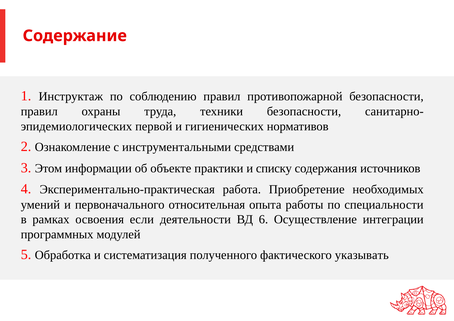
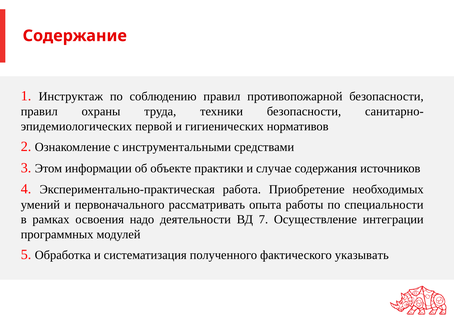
списку: списку -> случае
относительная: относительная -> рассматривать
если: если -> надо
6: 6 -> 7
